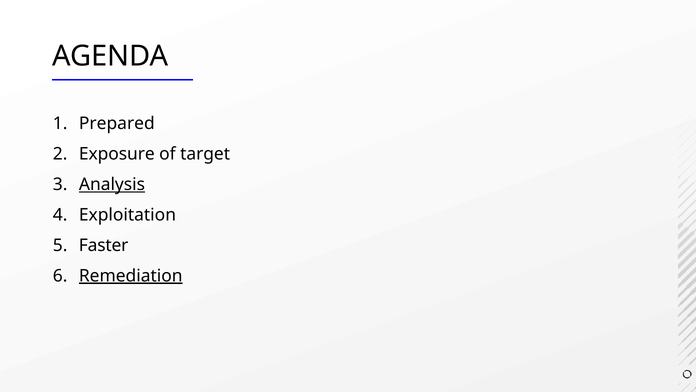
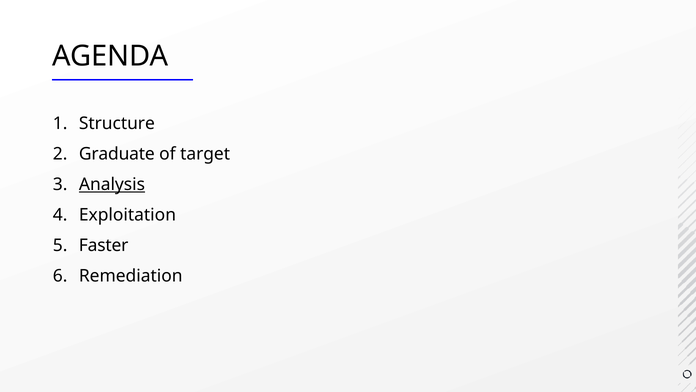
Prepared: Prepared -> Structure
Exposure: Exposure -> Graduate
Remediation underline: present -> none
